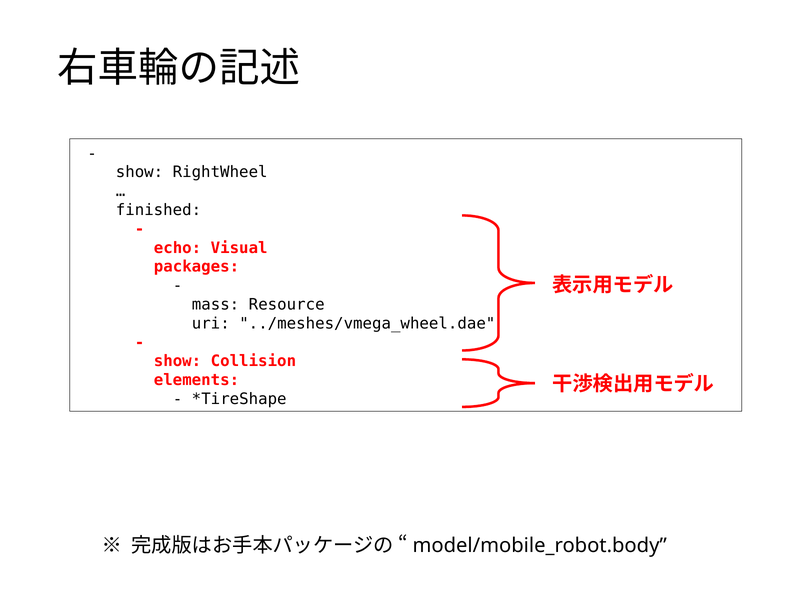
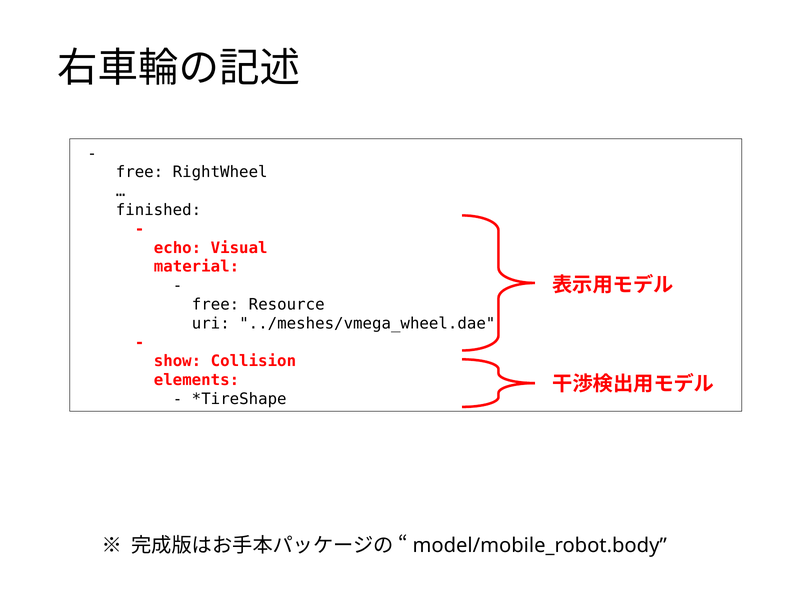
show at (140, 172): show -> free
packages: packages -> material
mass at (216, 304): mass -> free
